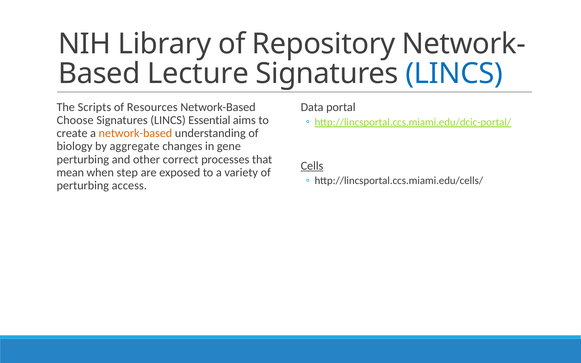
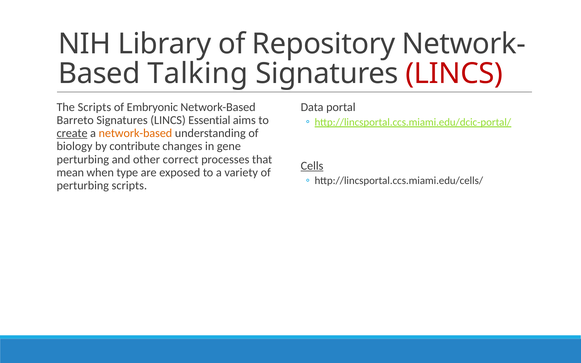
Lecture: Lecture -> Talking
LINCS at (454, 74) colour: blue -> red
Resources: Resources -> Embryonic
Choose: Choose -> Barreto
create underline: none -> present
aggregate: aggregate -> contribute
step: step -> type
perturbing access: access -> scripts
